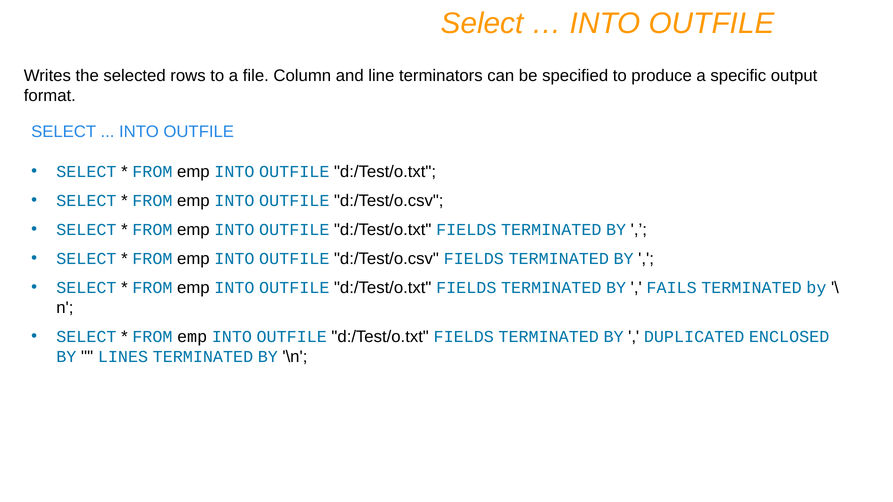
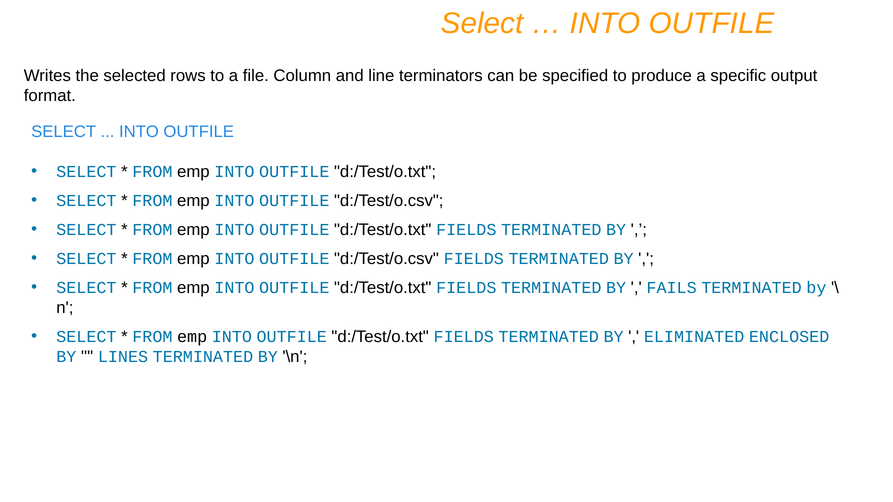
DUPLICATED: DUPLICATED -> ELIMINATED
